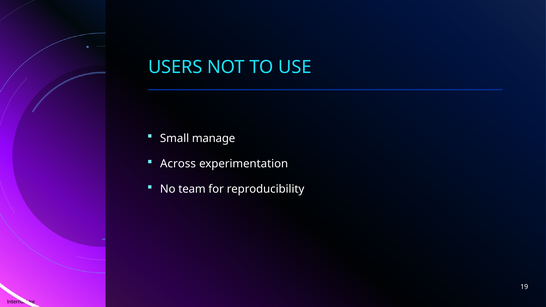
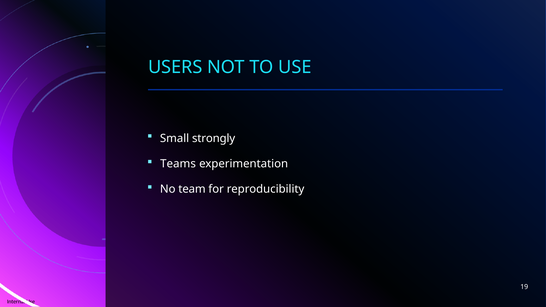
manage: manage -> strongly
Across: Across -> Teams
